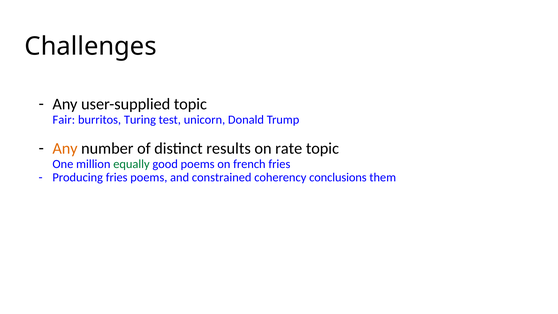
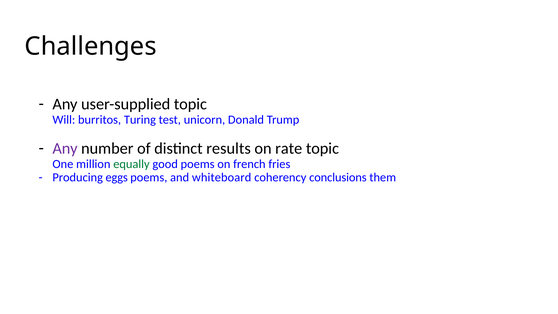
Fair: Fair -> Will
Any at (65, 149) colour: orange -> purple
Producing fries: fries -> eggs
constrained: constrained -> whiteboard
